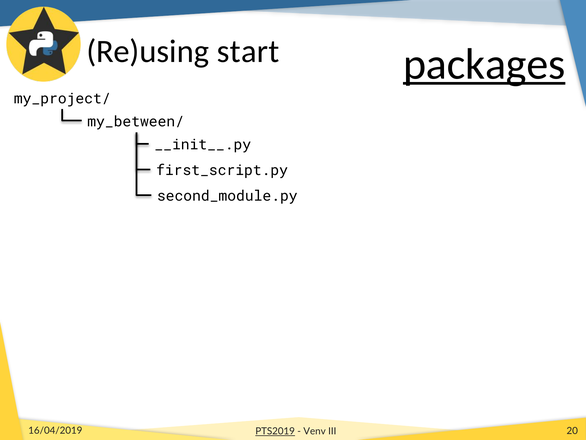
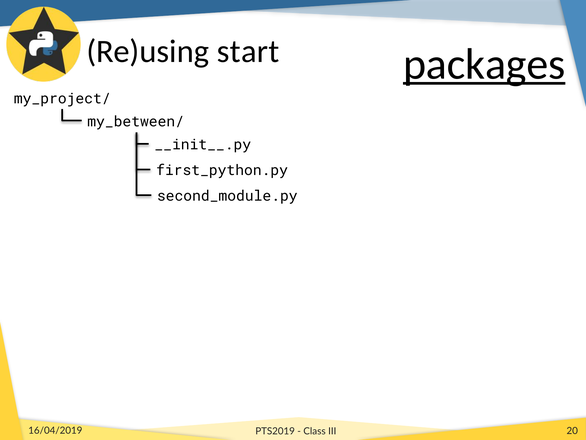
first_script.py: first_script.py -> first_python.py
PTS2019 underline: present -> none
Venv: Venv -> Class
